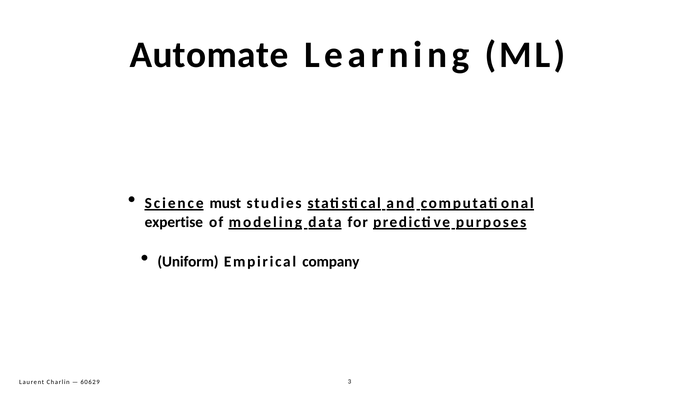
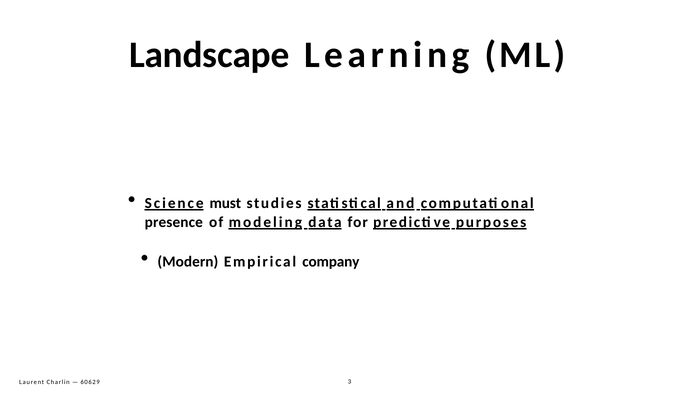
Automate: Automate -> Landscape
expertise: expertise -> presence
Uniform: Uniform -> Modern
